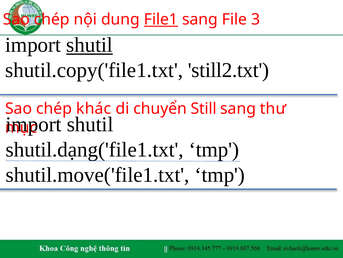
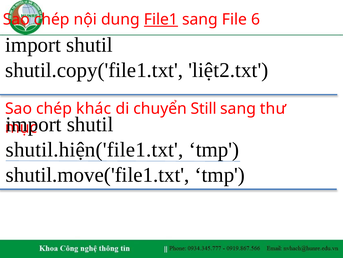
3: 3 -> 6
shutil at (89, 45) underline: present -> none
still2.txt: still2.txt -> liệt2.txt
shutil.dạng('file1.txt: shutil.dạng('file1.txt -> shutil.hiện('file1.txt
